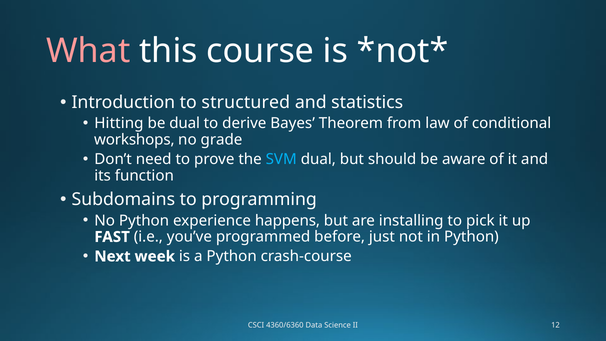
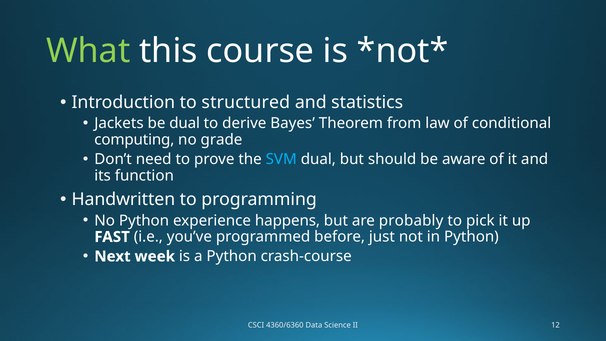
What colour: pink -> light green
Hitting: Hitting -> Jackets
workshops: workshops -> computing
Subdomains: Subdomains -> Handwritten
installing: installing -> probably
